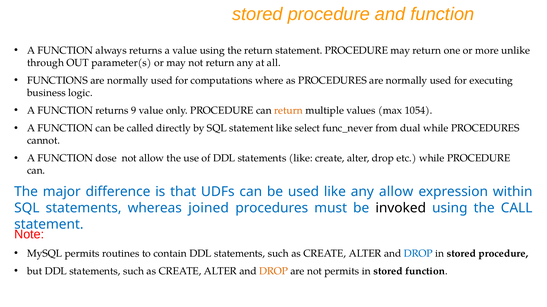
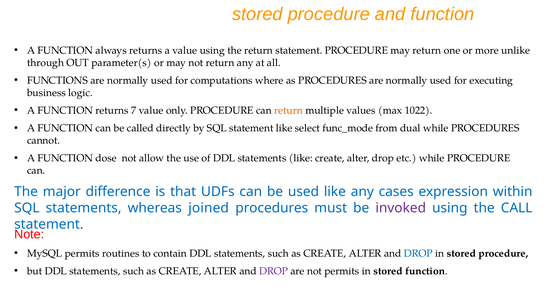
9: 9 -> 7
1054: 1054 -> 1022
func_never: func_never -> func_mode
any allow: allow -> cases
invoked colour: black -> purple
DROP at (274, 272) colour: orange -> purple
